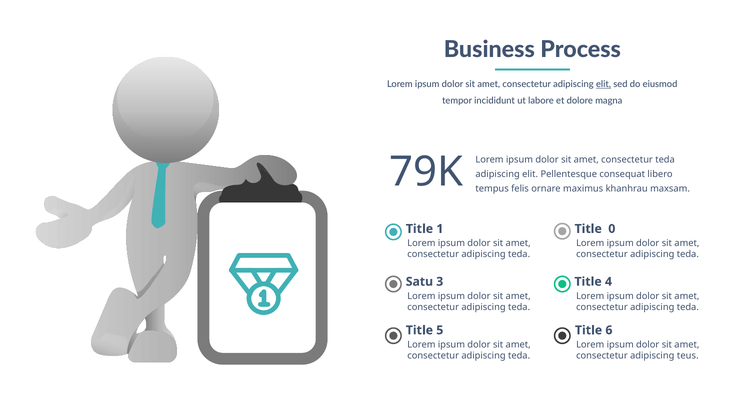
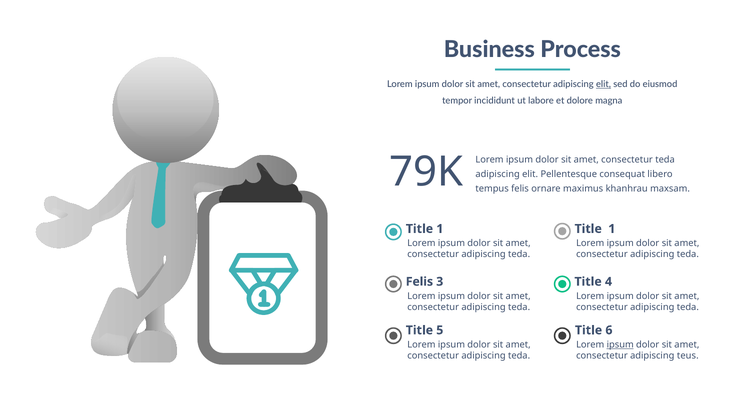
0 at (612, 229): 0 -> 1
Satu at (419, 282): Satu -> Felis
ipsum at (620, 345) underline: none -> present
